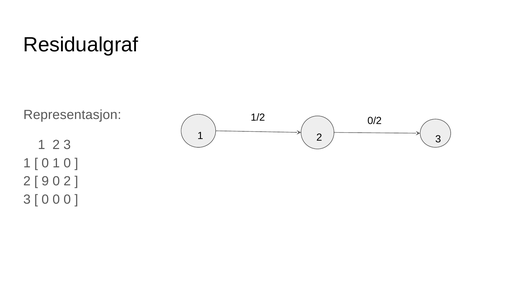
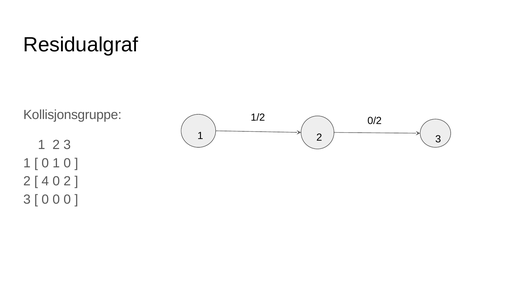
Representasjon: Representasjon -> Kollisjonsgruppe
9: 9 -> 4
